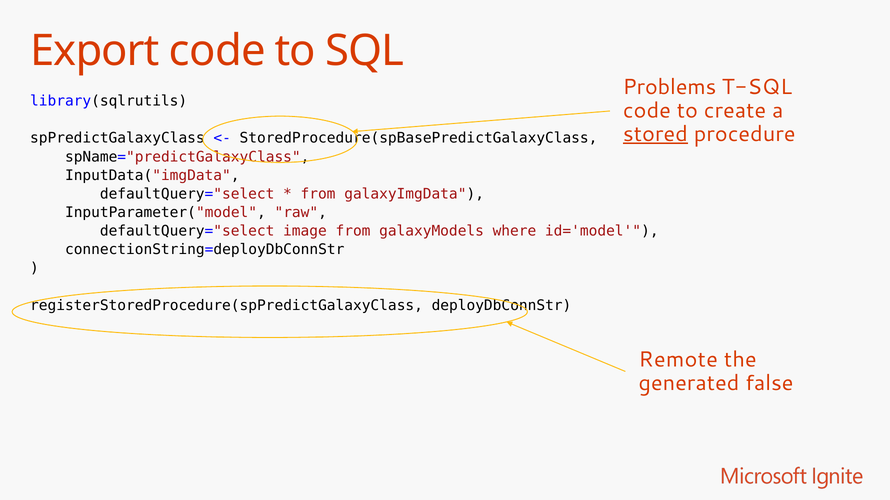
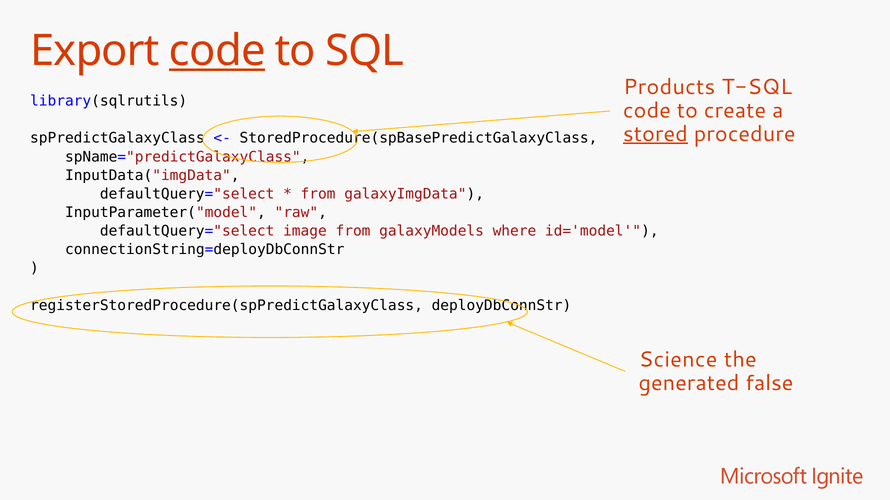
code at (217, 51) underline: none -> present
Problems: Problems -> Products
Remote: Remote -> Science
